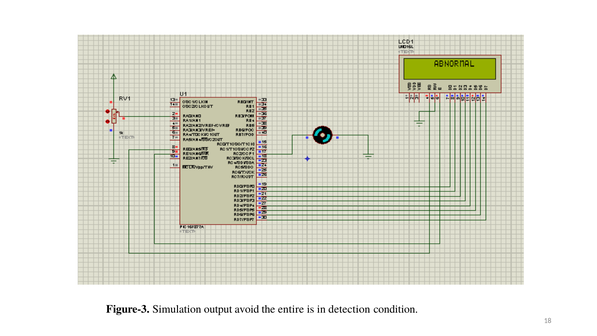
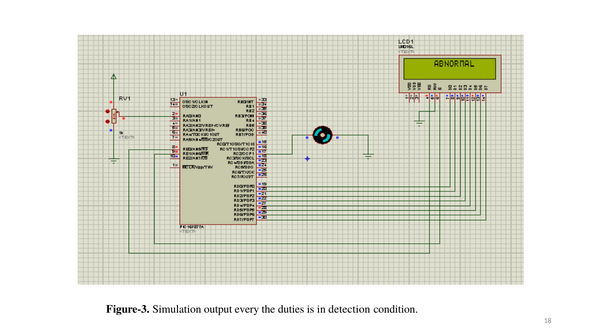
avoid: avoid -> every
entire: entire -> duties
